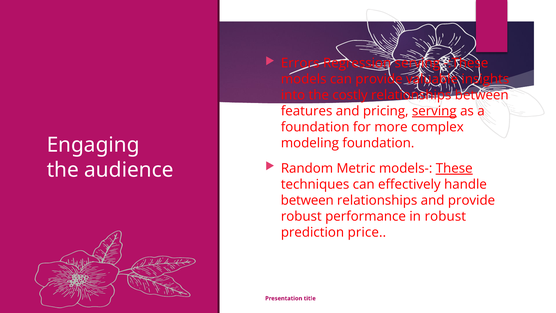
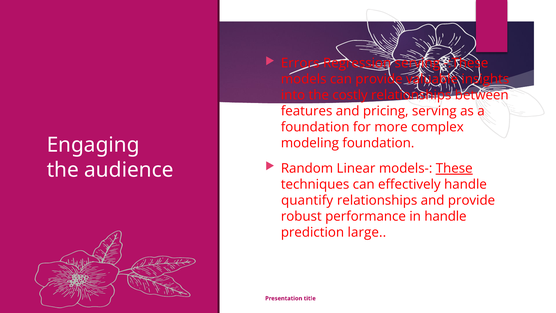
serving at (434, 111) underline: present -> none
Metric: Metric -> Linear
between at (307, 200): between -> quantify
in robust: robust -> handle
price: price -> large
